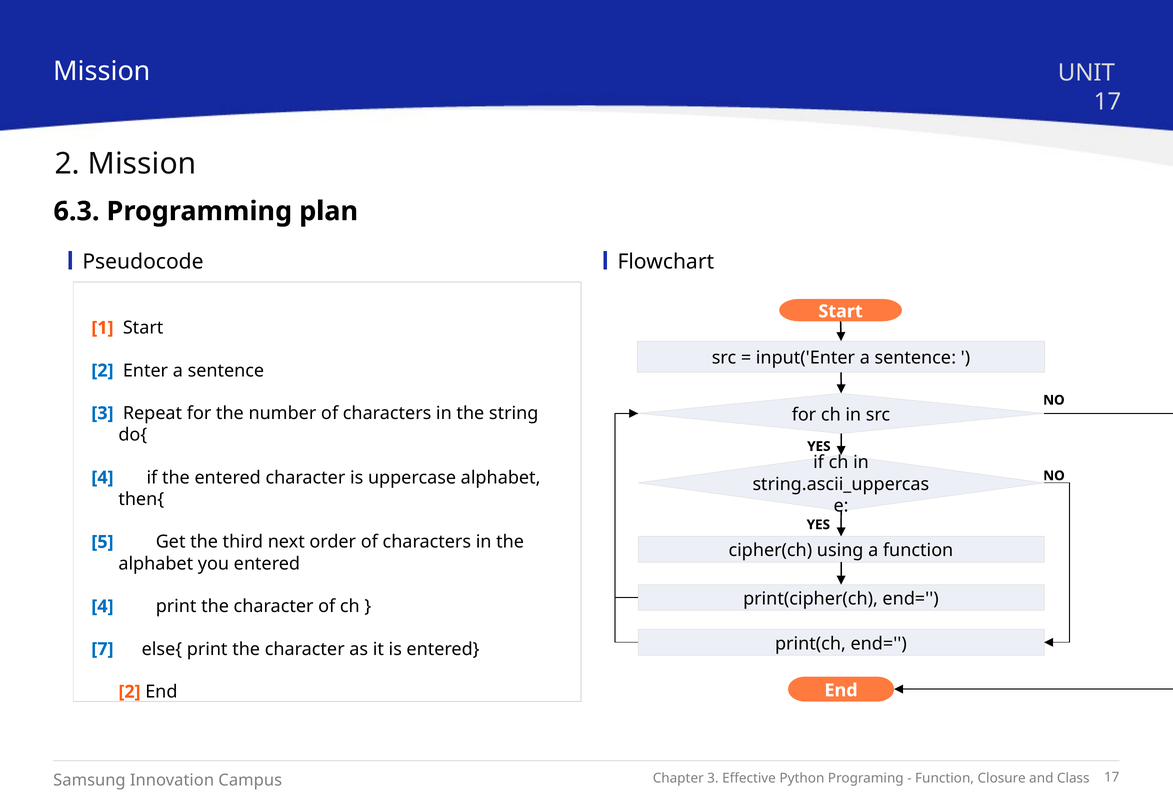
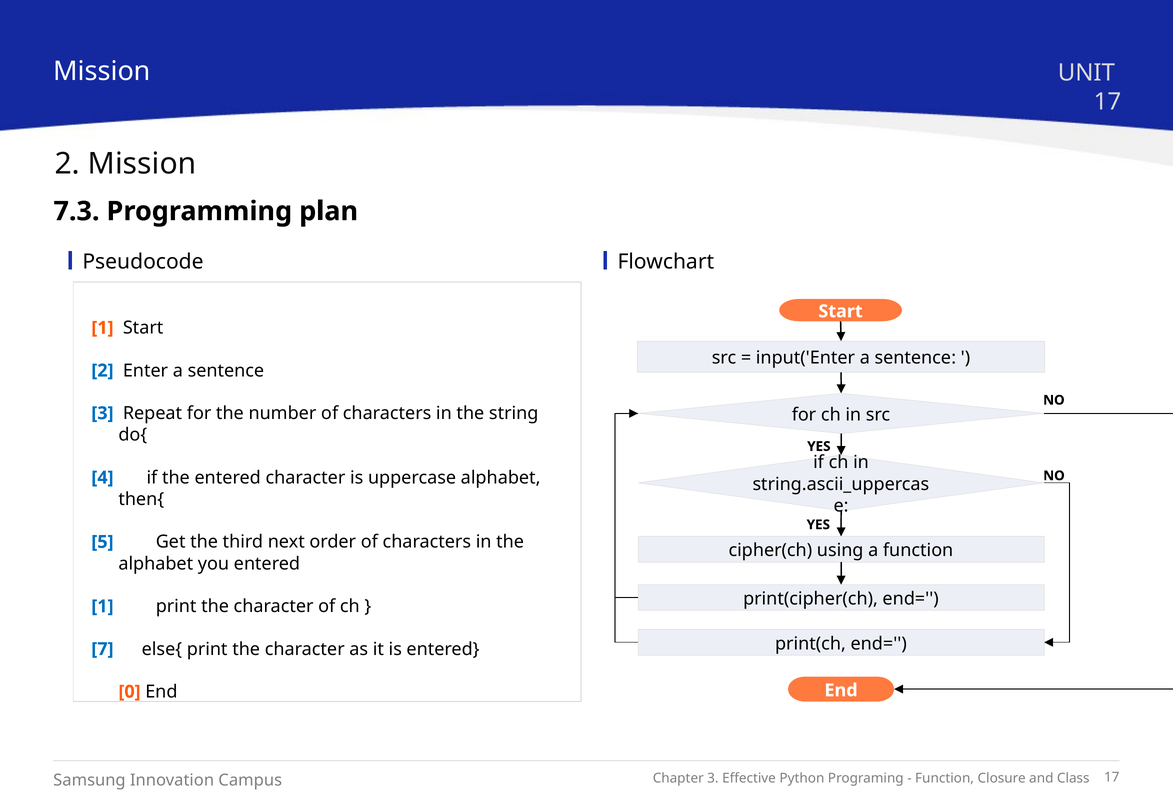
6.3: 6.3 -> 7.3
4 at (102, 606): 4 -> 1
2 at (130, 692): 2 -> 0
